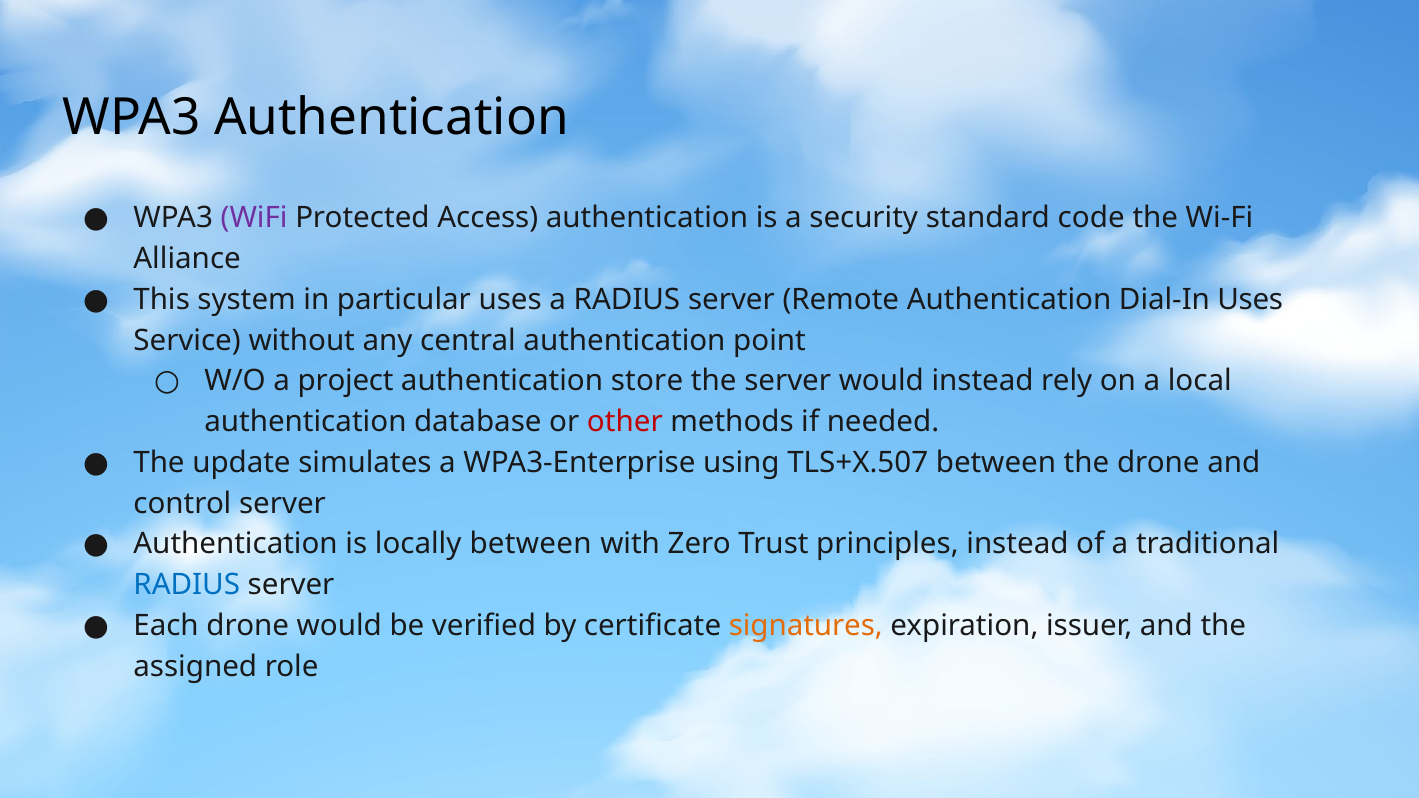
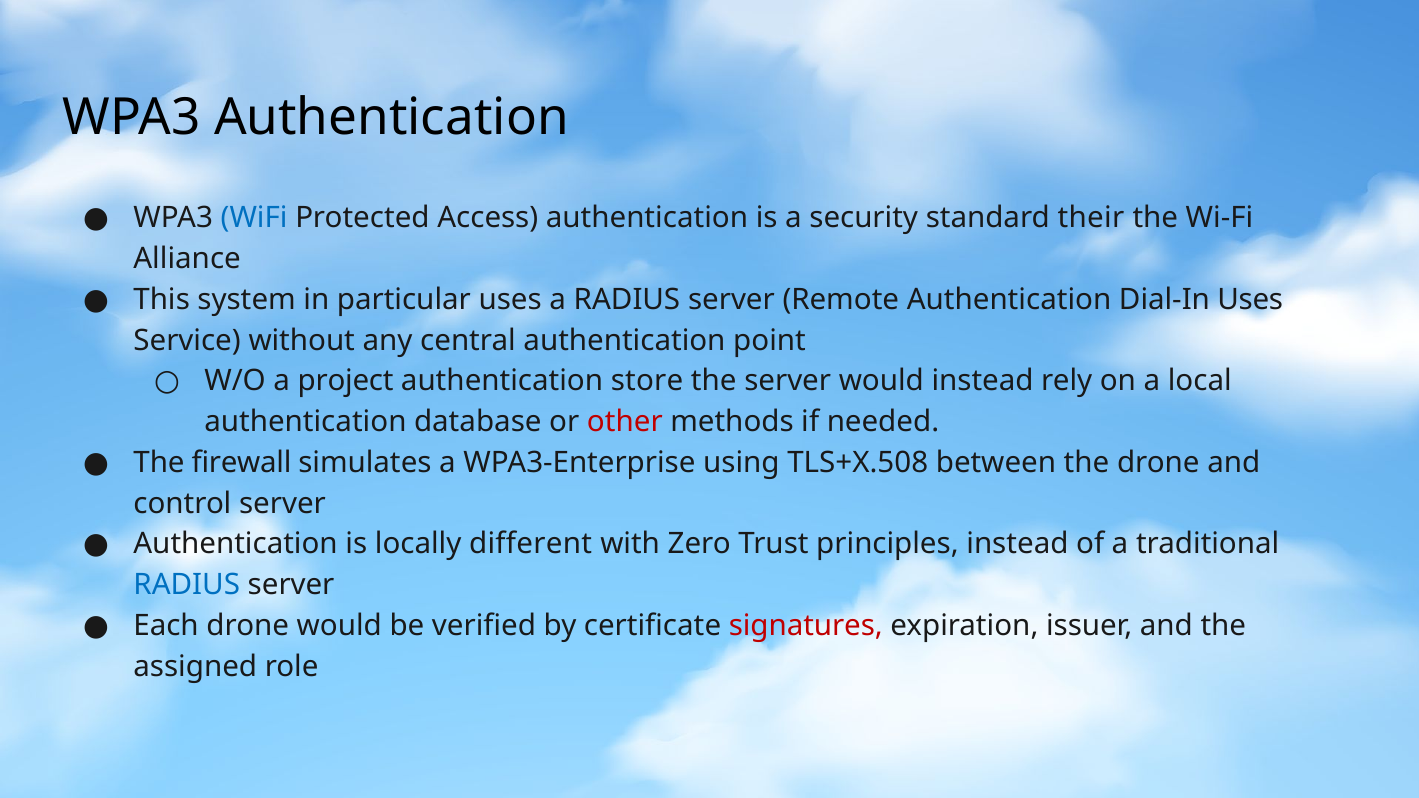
WiFi colour: purple -> blue
code: code -> their
update: update -> firewall
TLS+X.507: TLS+X.507 -> TLS+X.508
locally between: between -> different
signatures colour: orange -> red
